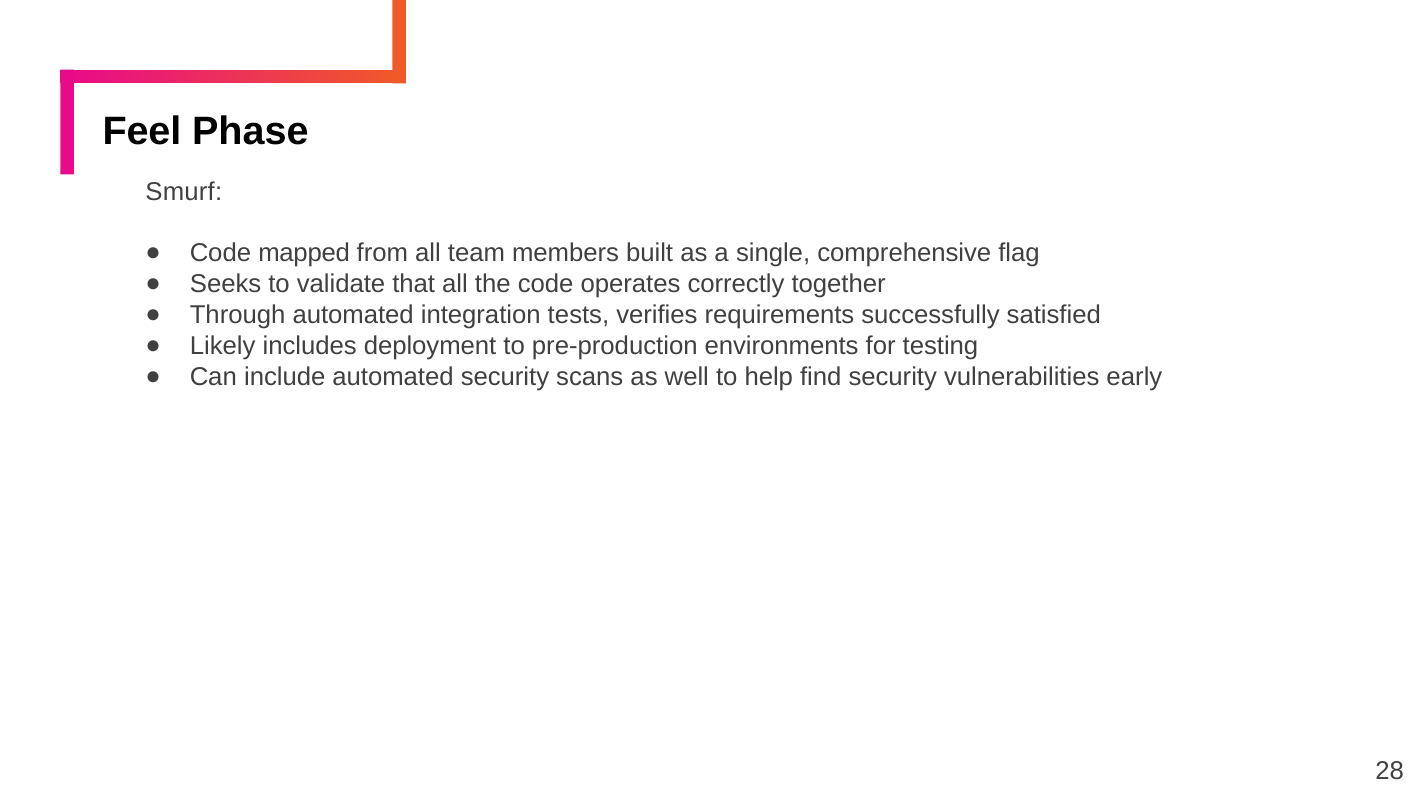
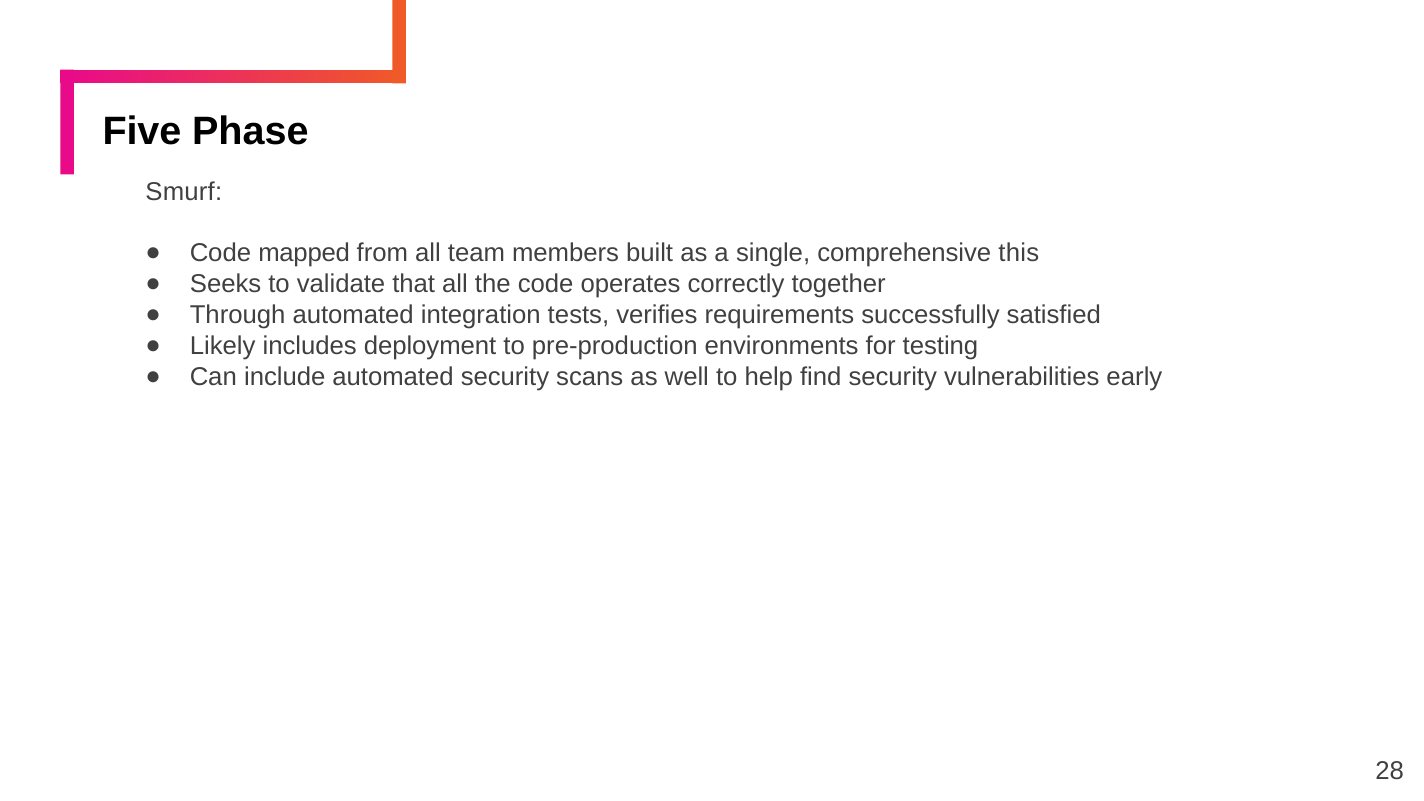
Feel: Feel -> Five
flag: flag -> this
